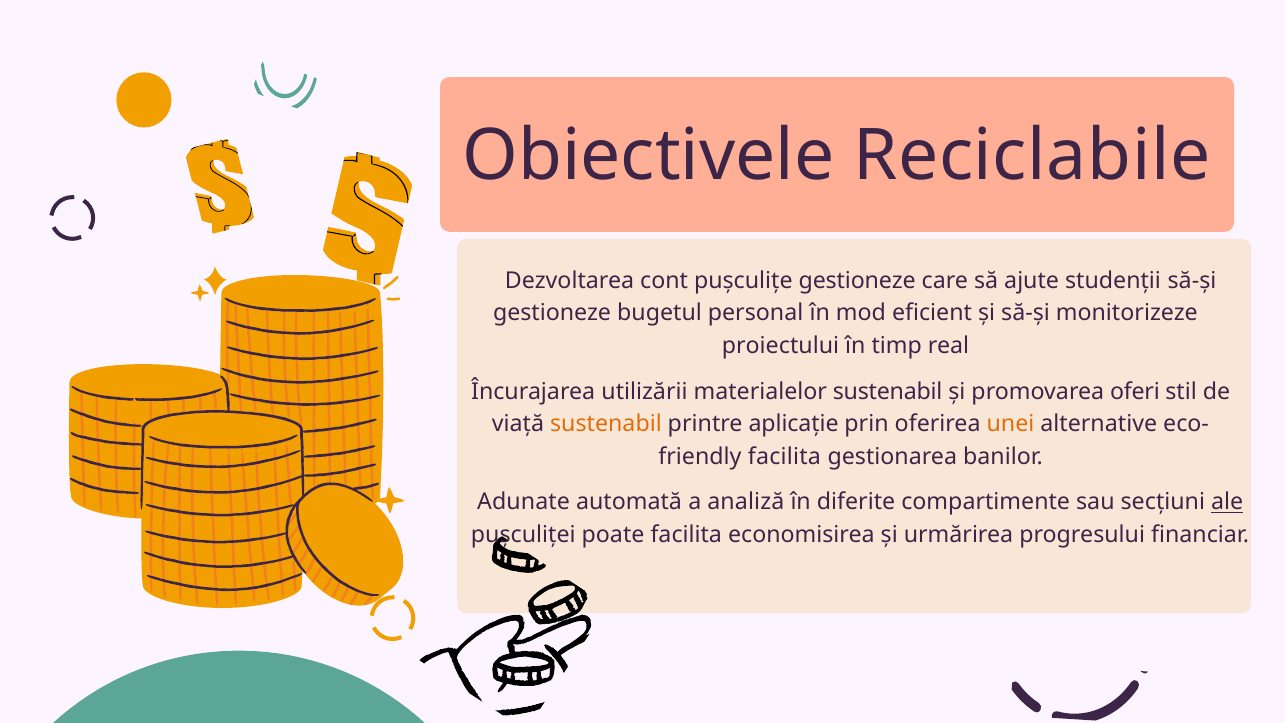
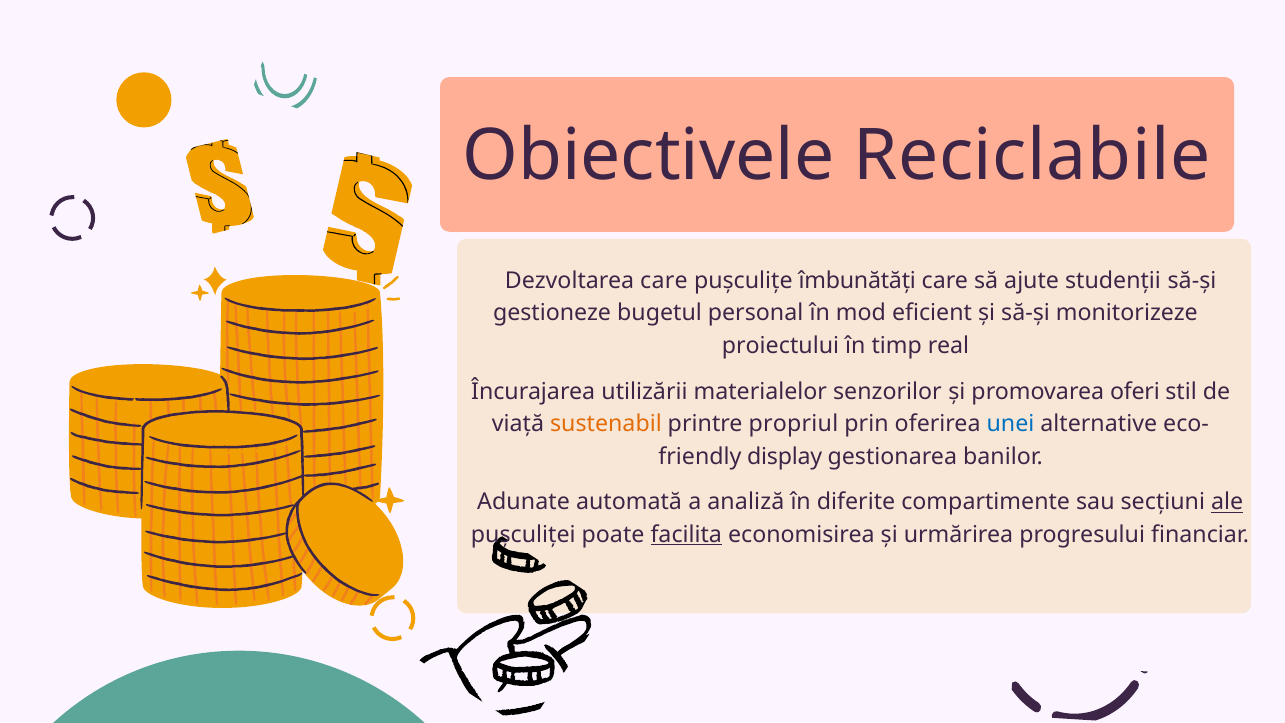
Dezvoltarea cont: cont -> care
pușculițe gestioneze: gestioneze -> îmbunătăți
materialelor sustenabil: sustenabil -> senzorilor
aplicație: aplicație -> propriul
unei colour: orange -> blue
facilita at (784, 456): facilita -> display
facilita at (686, 535) underline: none -> present
